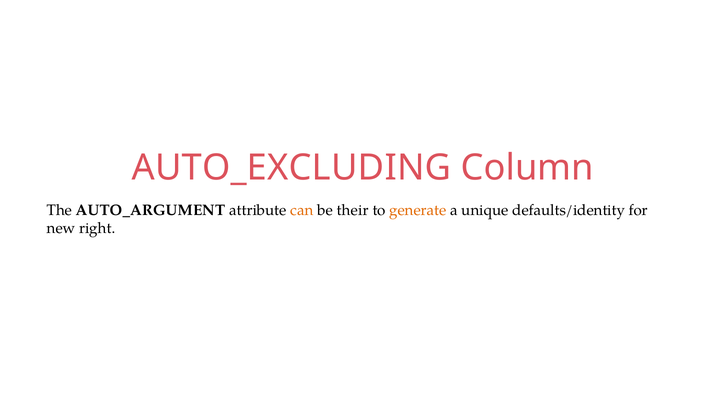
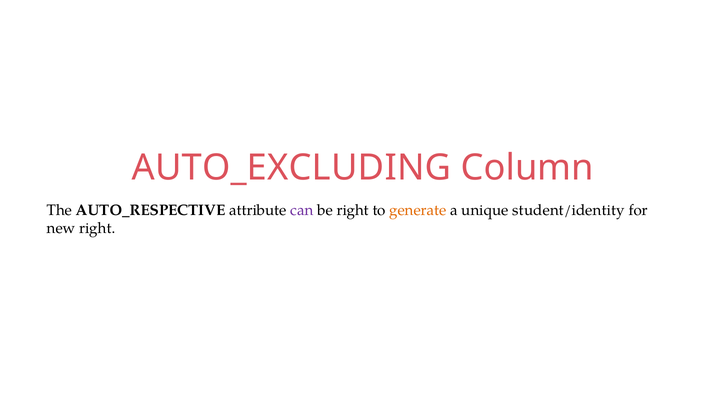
AUTO_ARGUMENT: AUTO_ARGUMENT -> AUTO_RESPECTIVE
can colour: orange -> purple
be their: their -> right
defaults/identity: defaults/identity -> student/identity
